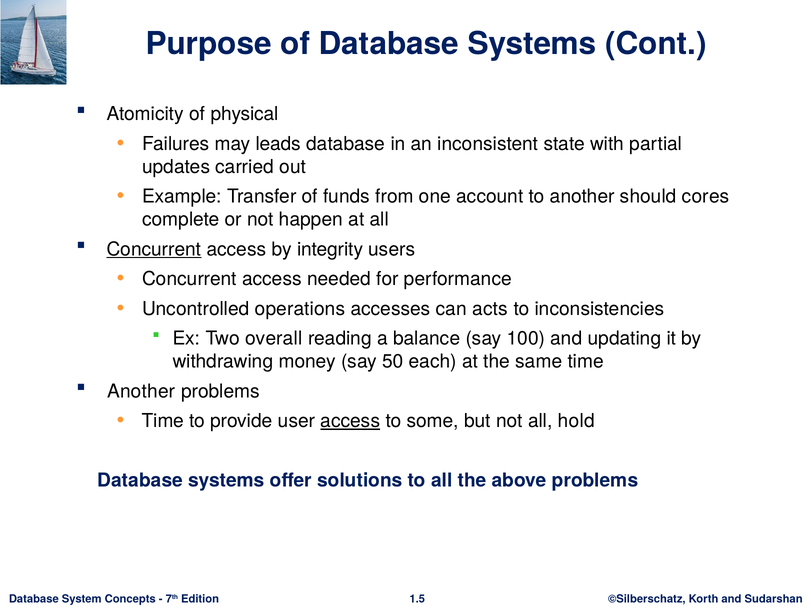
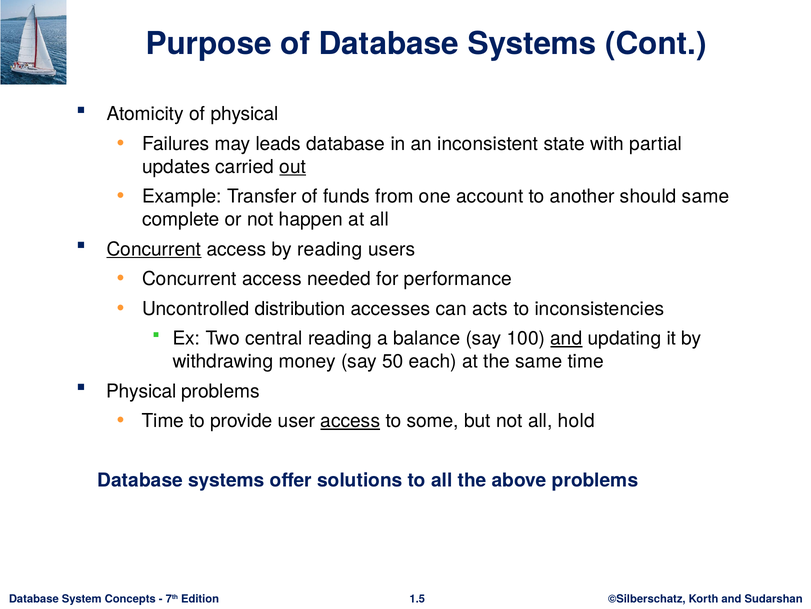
out underline: none -> present
should cores: cores -> same
by integrity: integrity -> reading
operations: operations -> distribution
overall: overall -> central
and at (566, 338) underline: none -> present
Another at (141, 391): Another -> Physical
